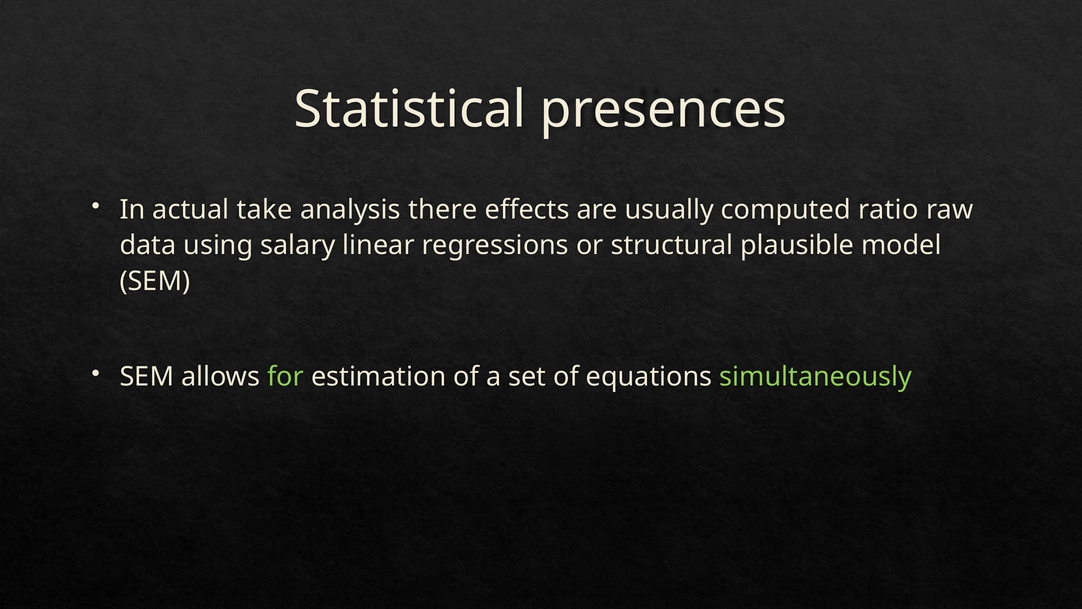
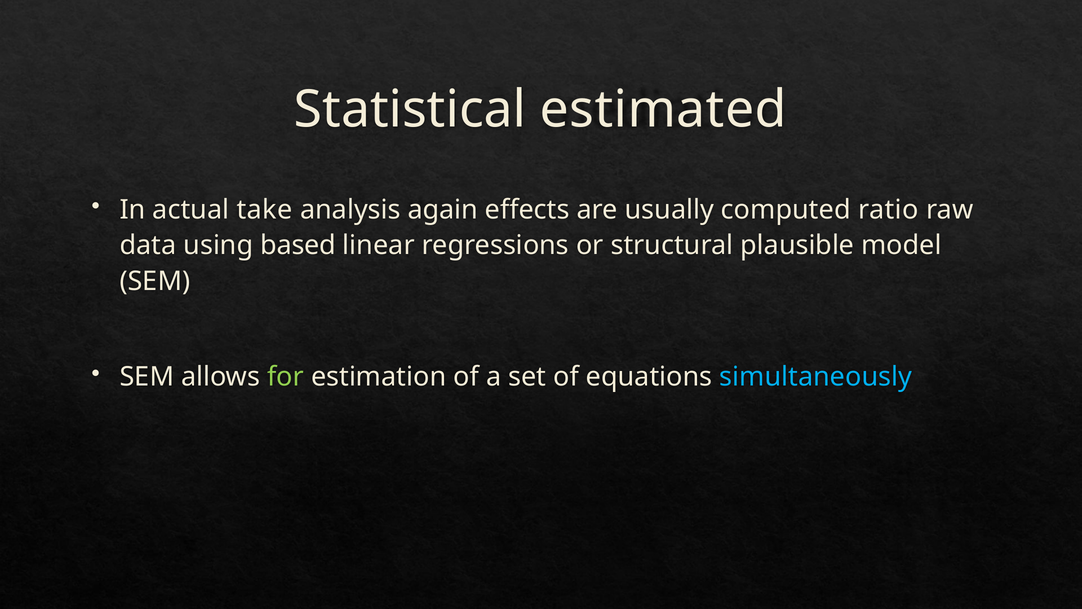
presences: presences -> estimated
there: there -> again
salary: salary -> based
simultaneously colour: light green -> light blue
